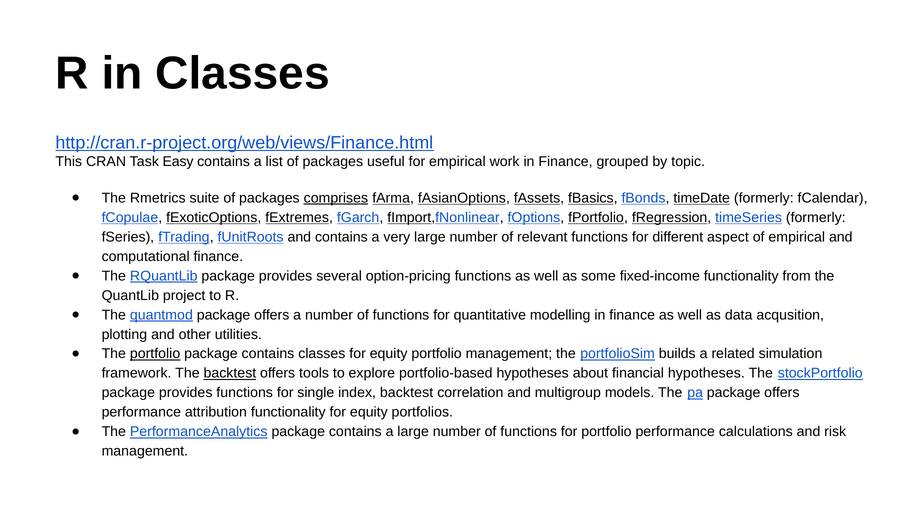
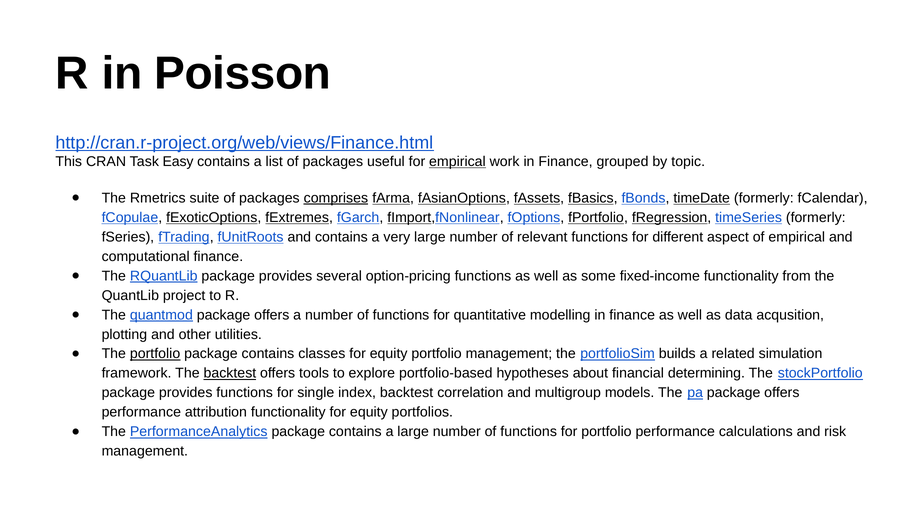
in Classes: Classes -> Poisson
empirical at (457, 162) underline: none -> present
financial hypotheses: hypotheses -> determining
